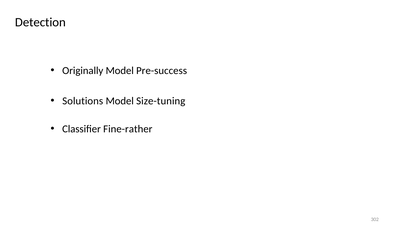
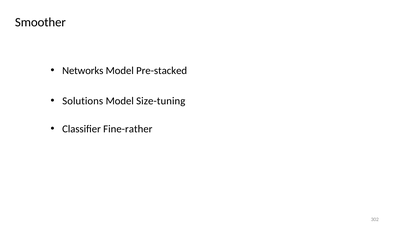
Detection: Detection -> Smoother
Originally: Originally -> Networks
Pre-success: Pre-success -> Pre-stacked
